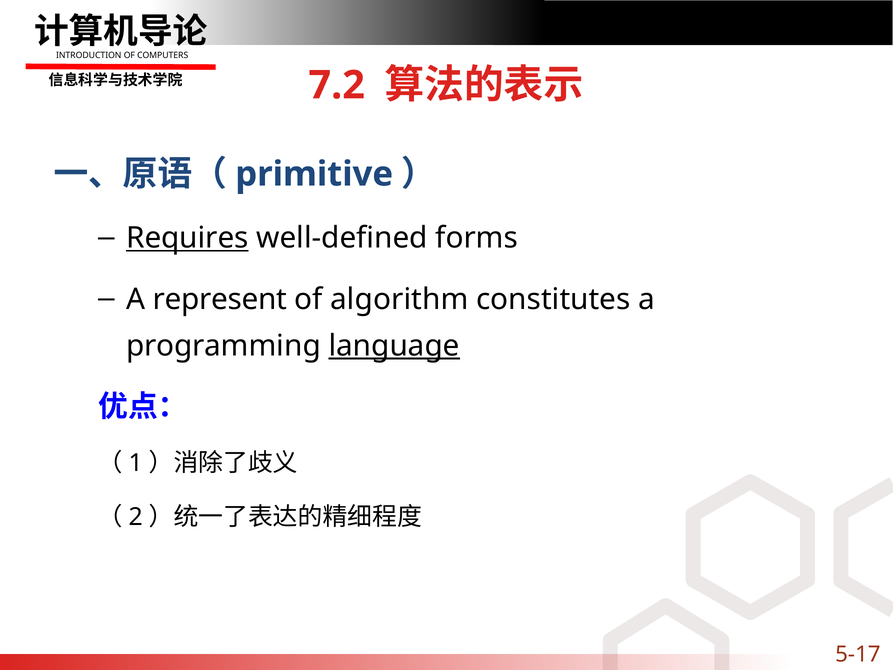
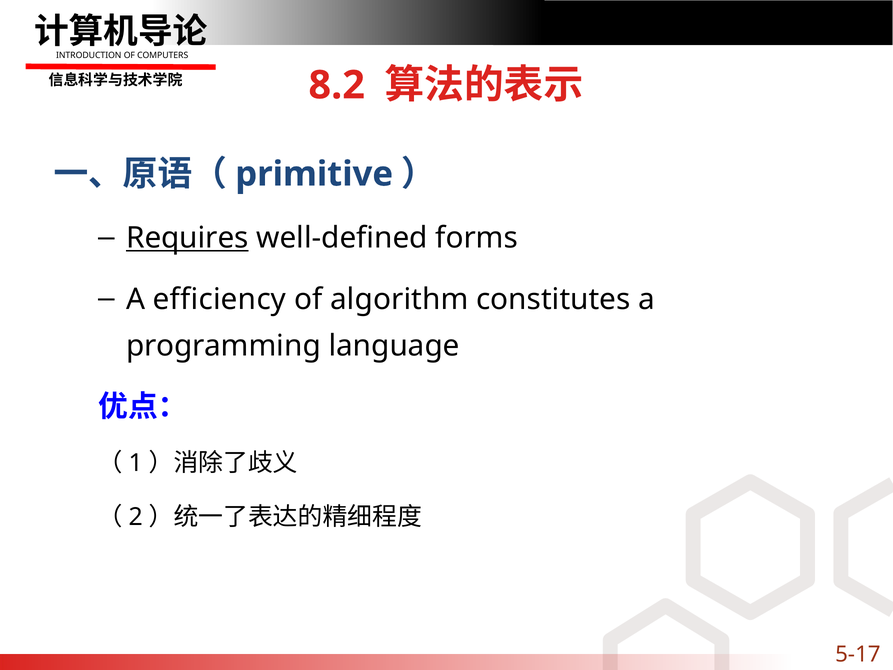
7.2: 7.2 -> 8.2
represent: represent -> efficiency
language underline: present -> none
